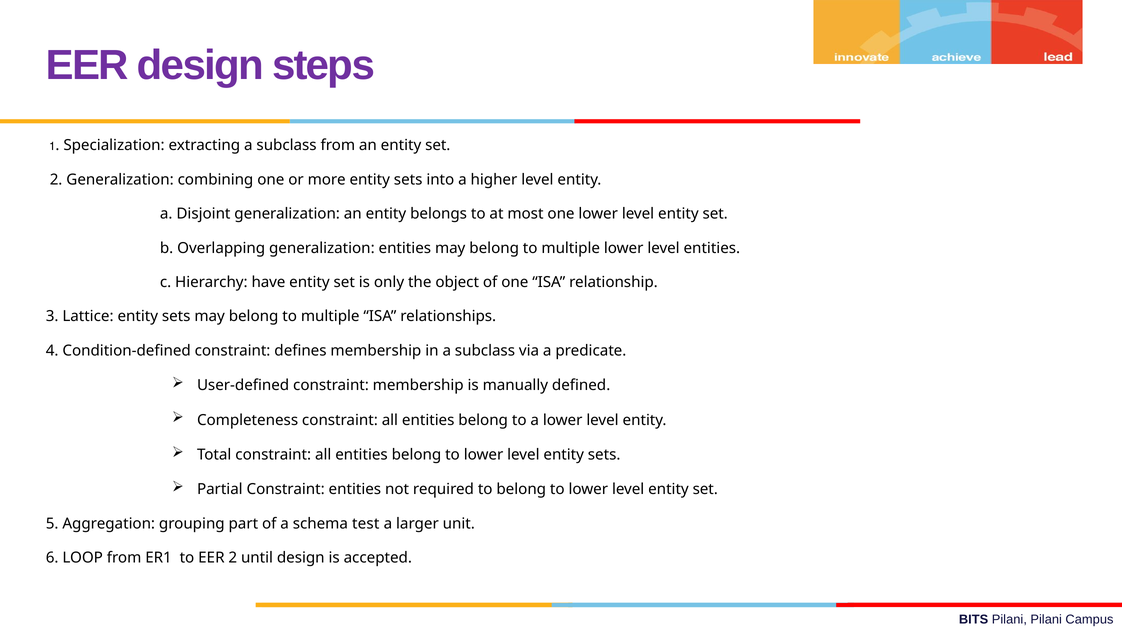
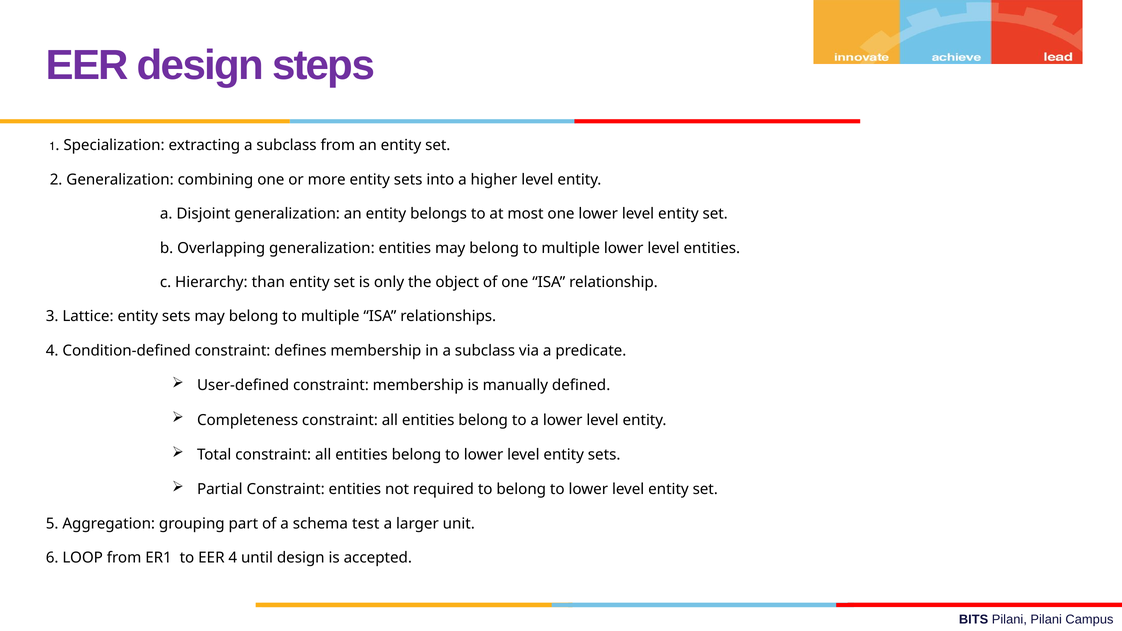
have: have -> than
EER 2: 2 -> 4
